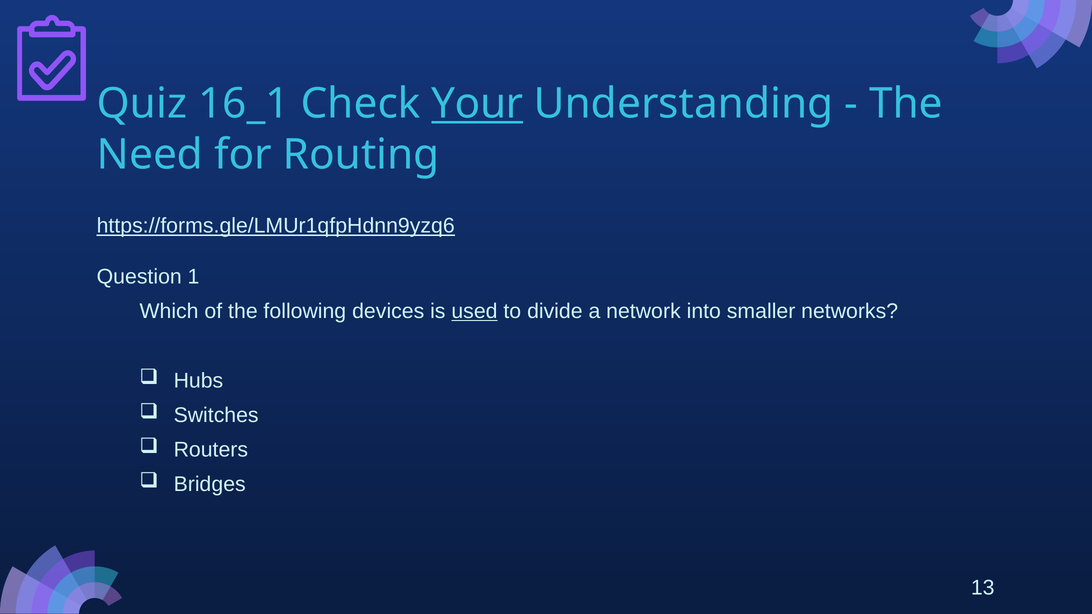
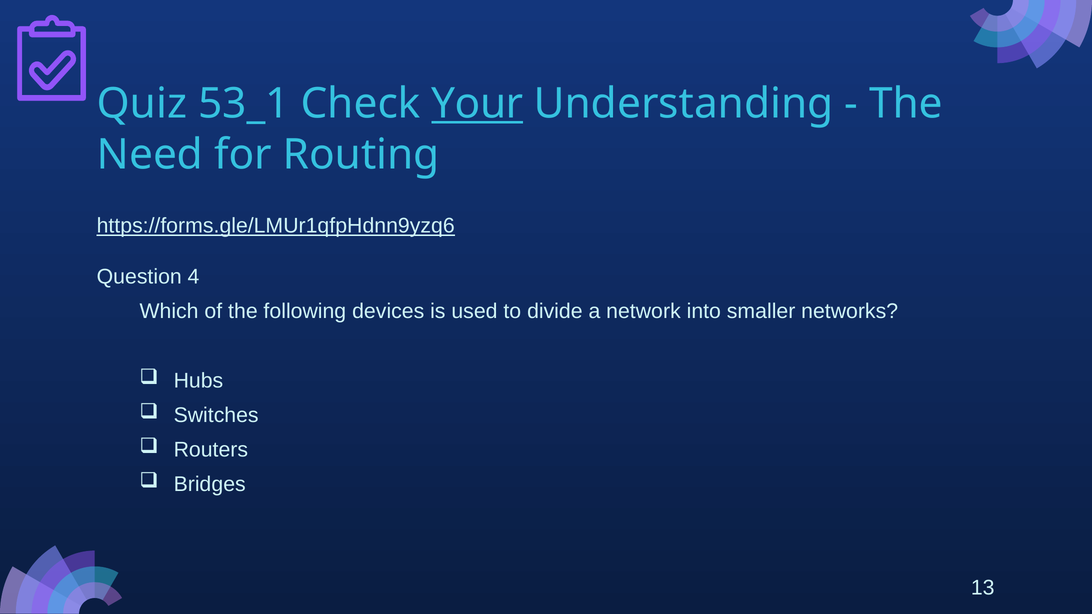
16_1: 16_1 -> 53_1
1: 1 -> 4
used underline: present -> none
